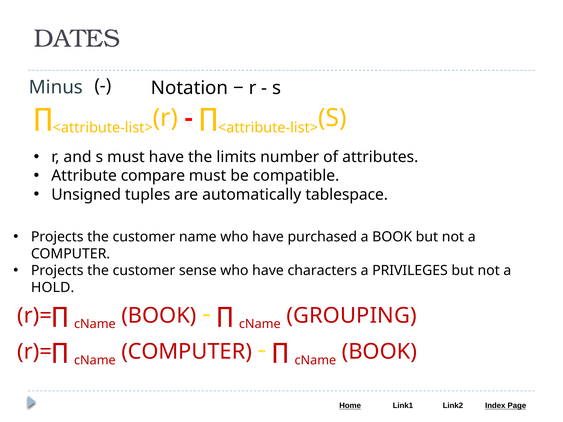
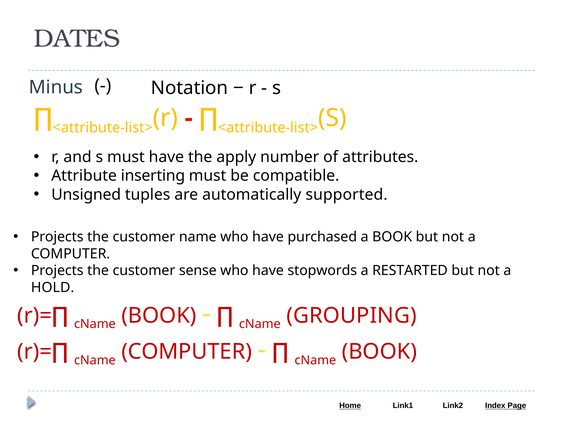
limits: limits -> apply
compare: compare -> inserting
tablespace: tablespace -> supported
characters: characters -> stopwords
PRIVILEGES: PRIVILEGES -> RESTARTED
